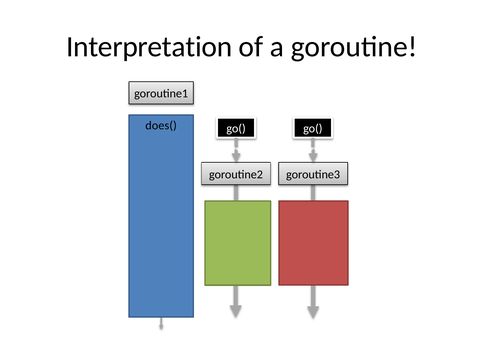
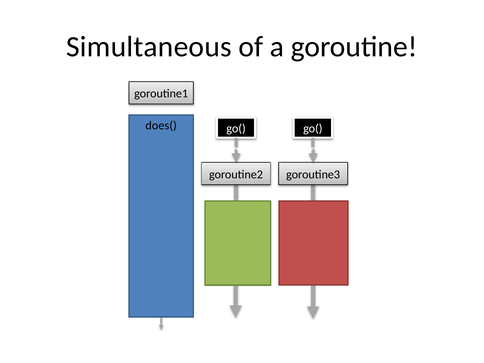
Interpretation: Interpretation -> Simultaneous
